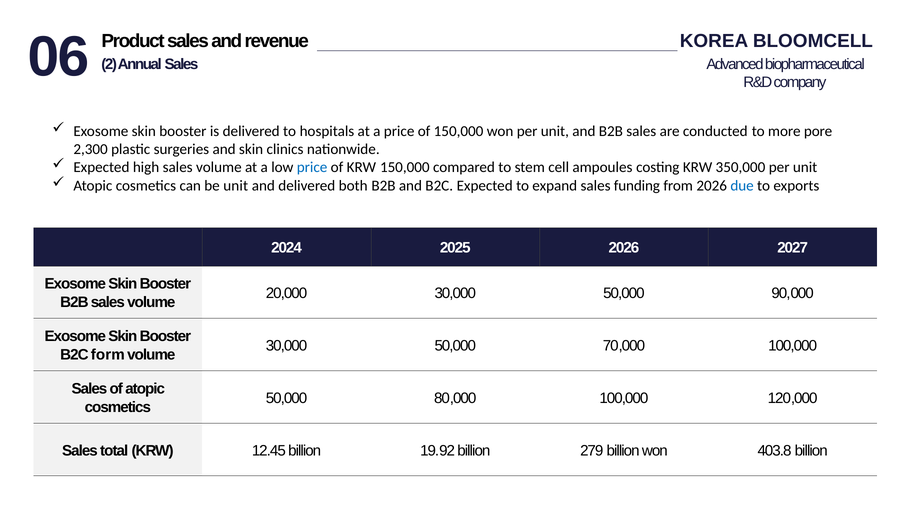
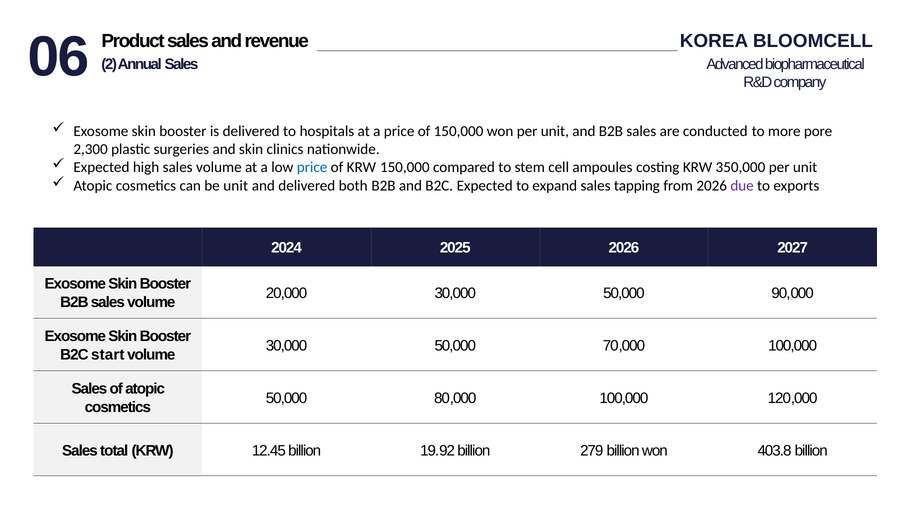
funding: funding -> tapping
due colour: blue -> purple
form: form -> start
